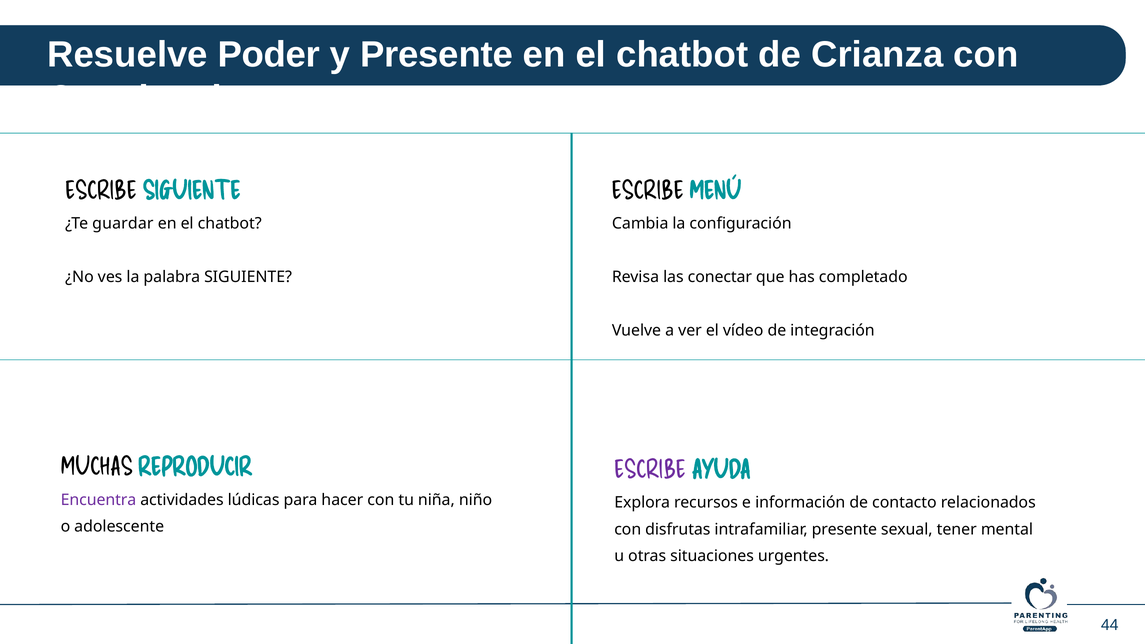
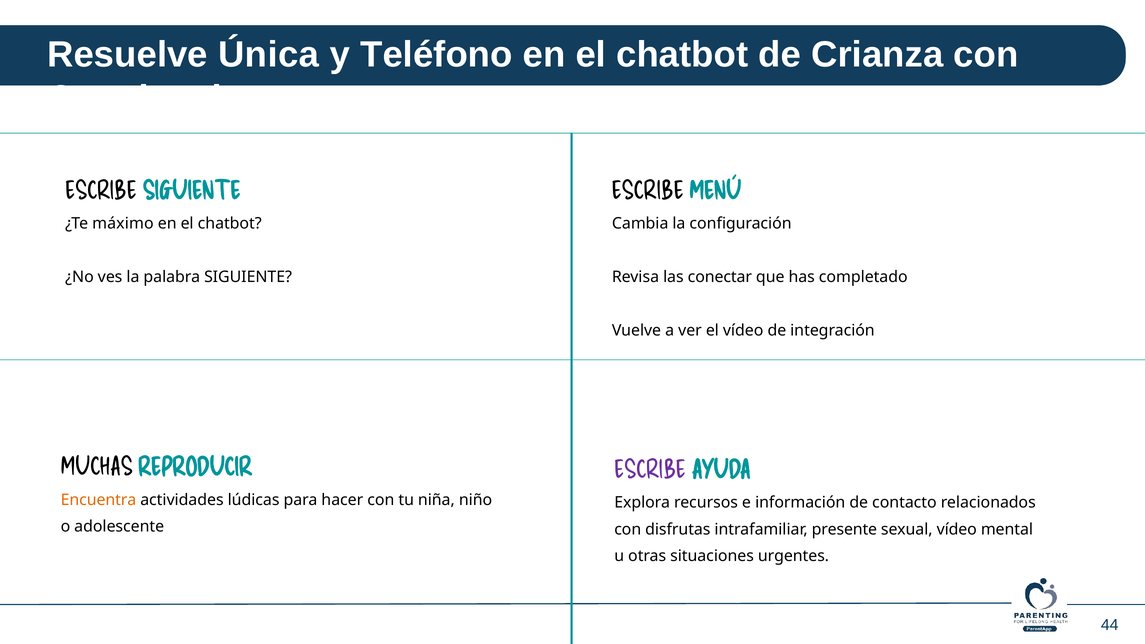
Poder: Poder -> Única
y Presente: Presente -> Teléfono
guardar: guardar -> máximo
Encuentra colour: purple -> orange
sexual tener: tener -> vídeo
